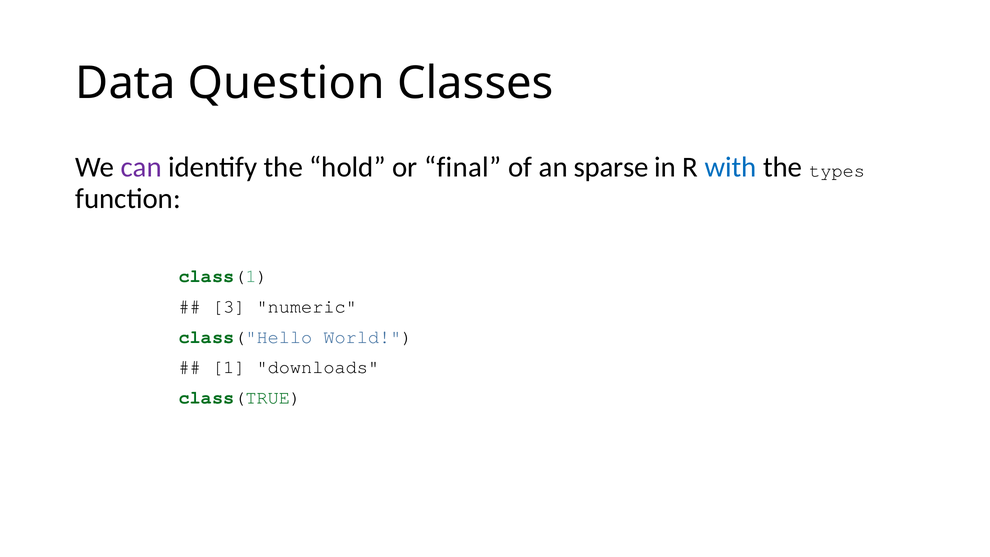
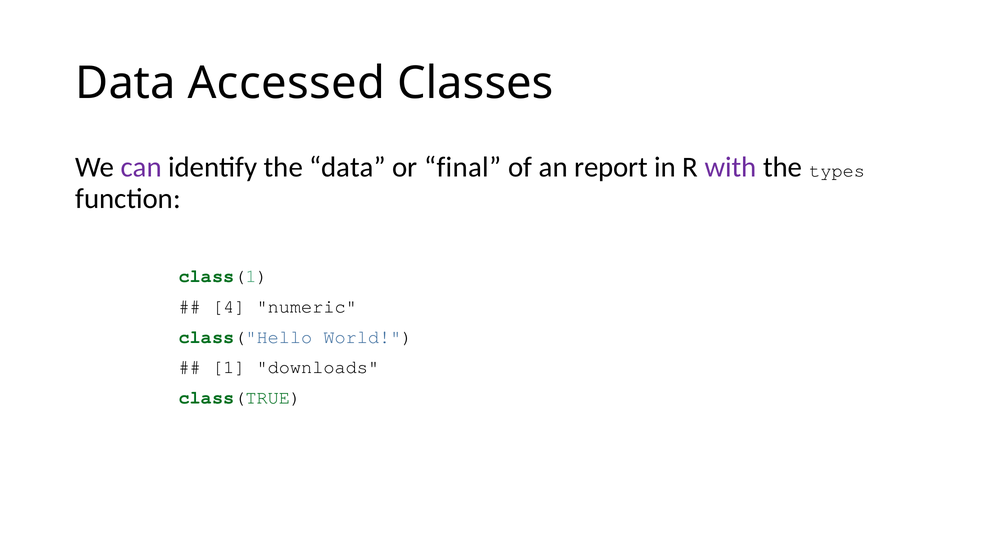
Question: Question -> Accessed
the hold: hold -> data
sparse: sparse -> report
with colour: blue -> purple
3: 3 -> 4
